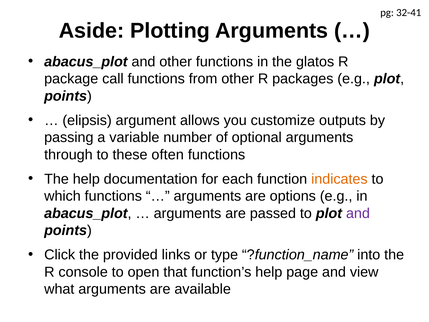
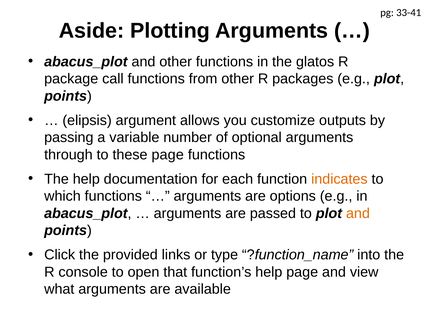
32-41: 32-41 -> 33-41
these often: often -> page
and at (358, 213) colour: purple -> orange
